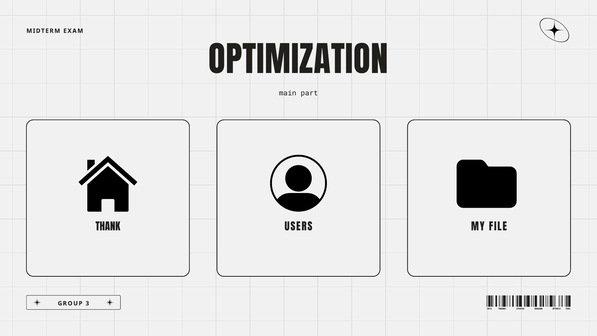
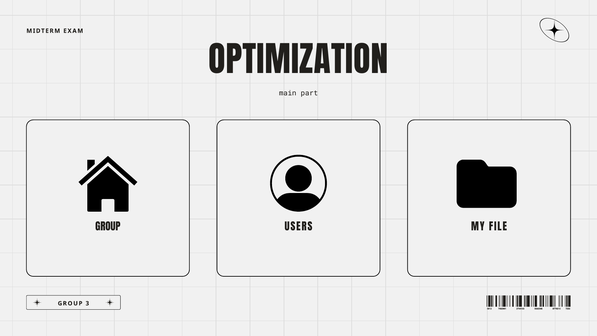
THANK at (108, 227): THANK -> GROUP
